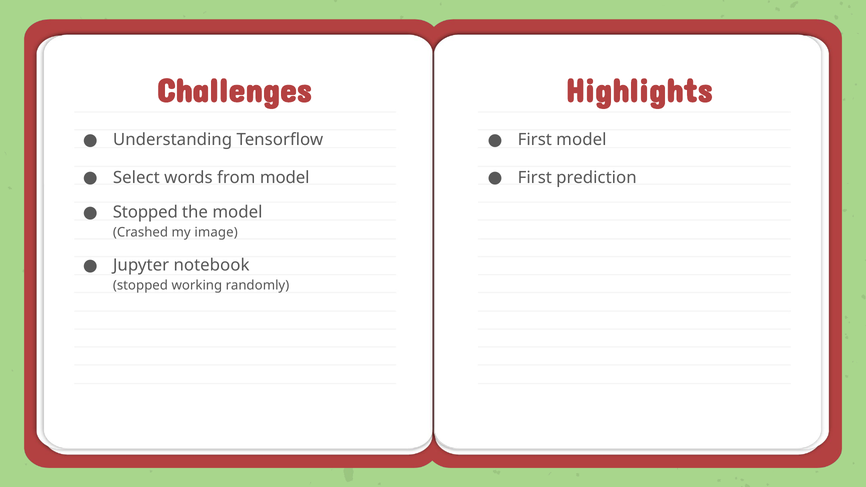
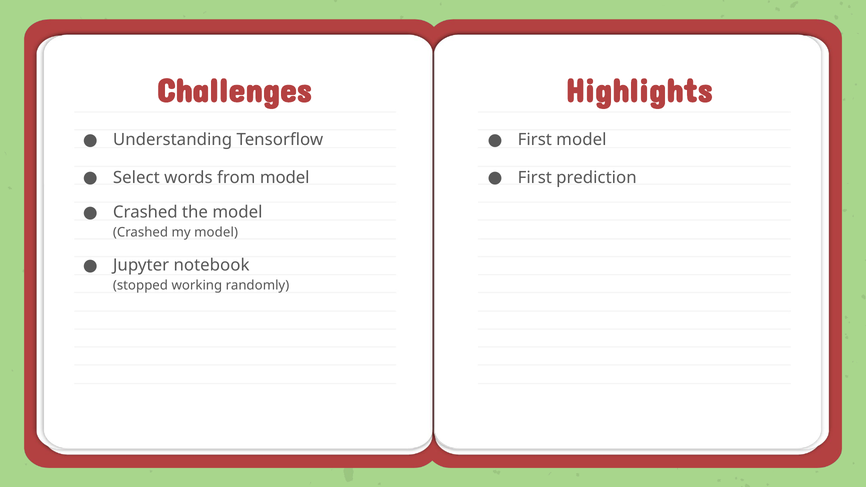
Stopped at (145, 212): Stopped -> Crashed
my image: image -> model
